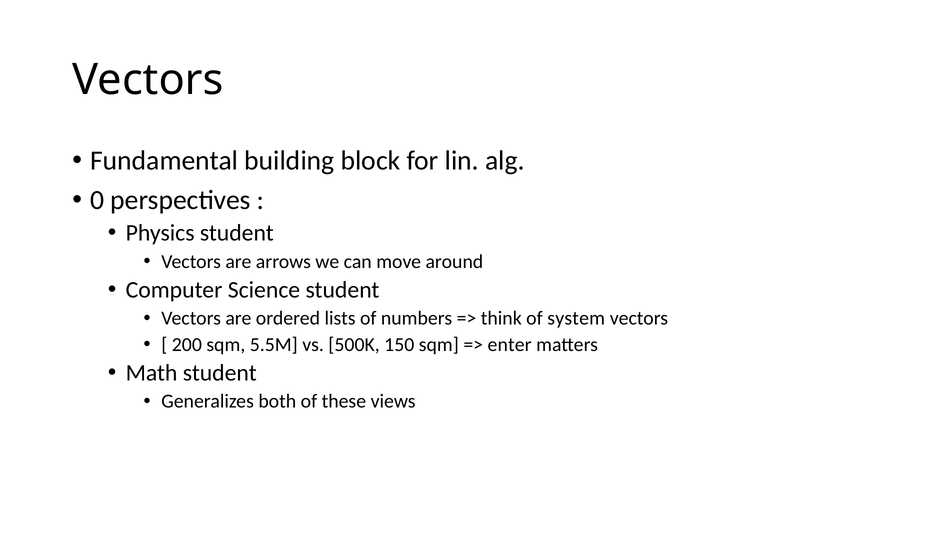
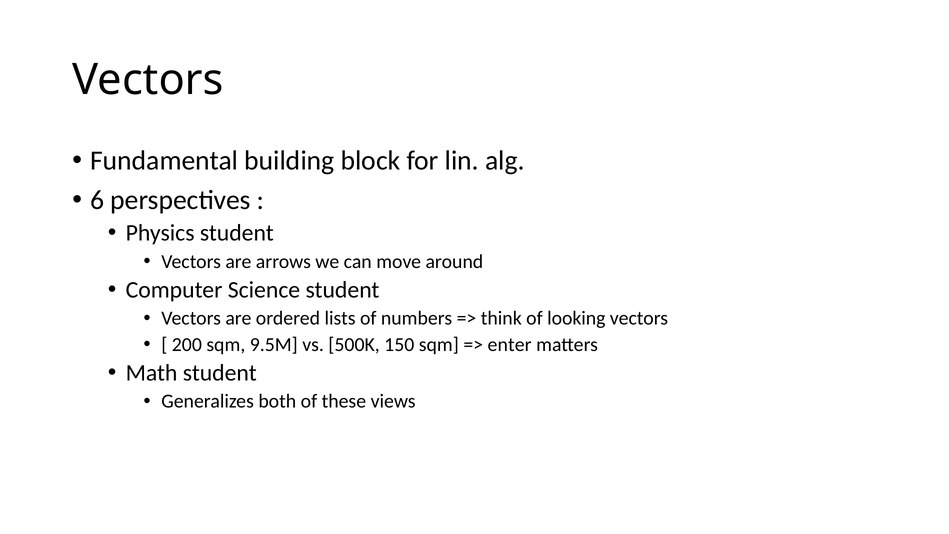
0: 0 -> 6
system: system -> looking
5.5M: 5.5M -> 9.5M
